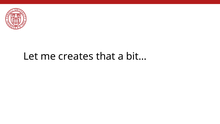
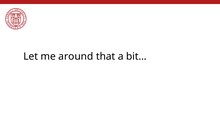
creates: creates -> around
